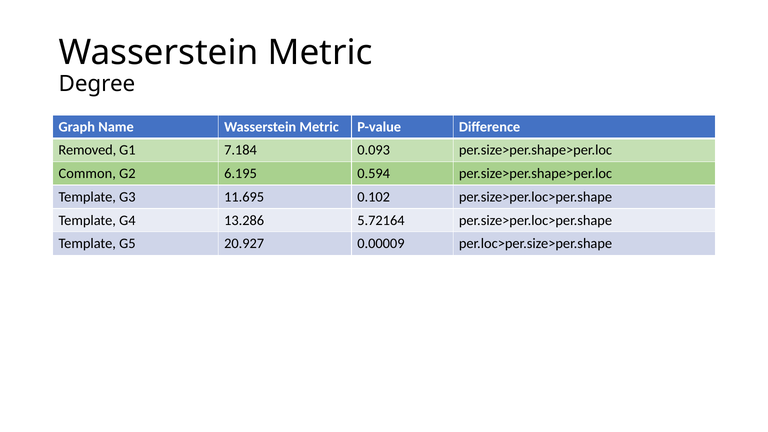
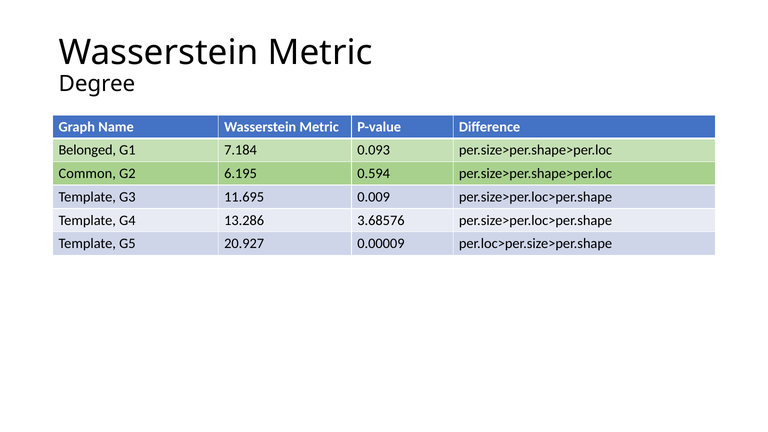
Removed: Removed -> Belonged
0.102: 0.102 -> 0.009
5.72164: 5.72164 -> 3.68576
